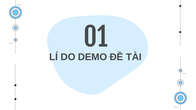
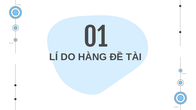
DEMO: DEMO -> HÀNG
